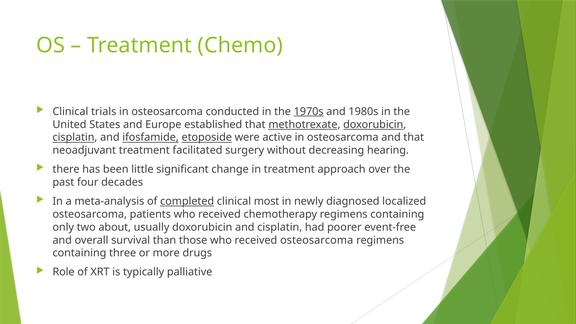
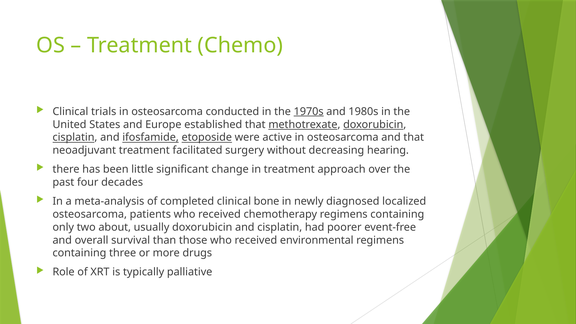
completed underline: present -> none
most: most -> bone
received osteosarcoma: osteosarcoma -> environmental
